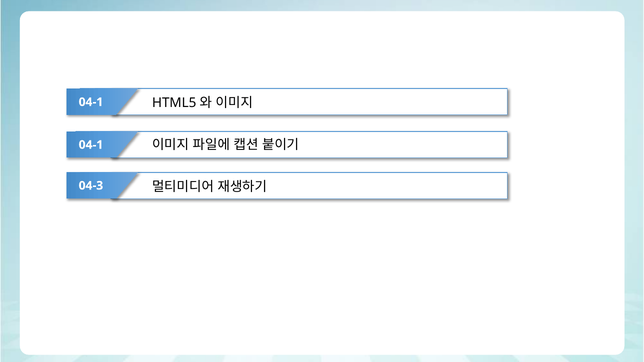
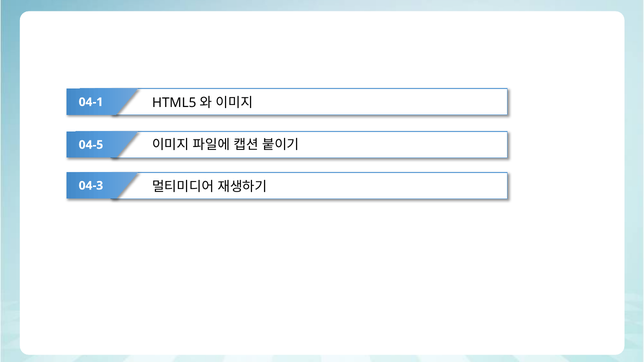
04-1 at (91, 145): 04-1 -> 04-5
